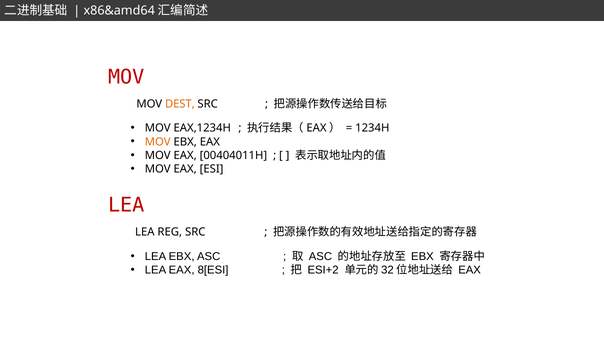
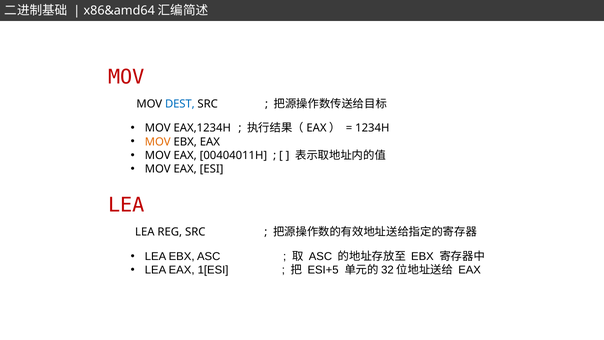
DEST colour: orange -> blue
8[ESI: 8[ESI -> 1[ESI
ESI+2: ESI+2 -> ESI+5
